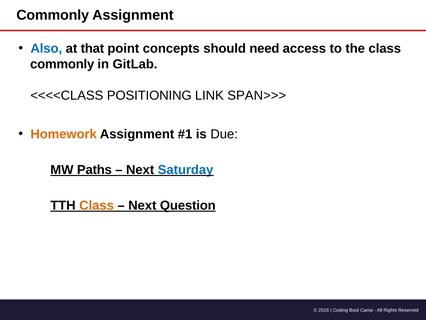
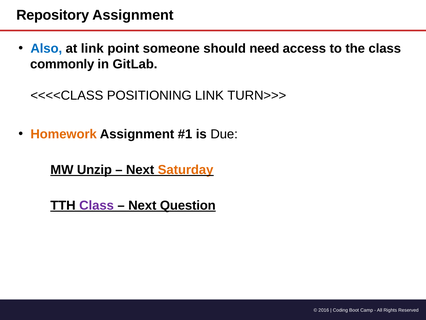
Commonly at (53, 15): Commonly -> Repository
at that: that -> link
concepts: concepts -> someone
SPAN>>>: SPAN>>> -> TURN>>>
Paths: Paths -> Unzip
Saturday colour: blue -> orange
Class at (97, 205) colour: orange -> purple
